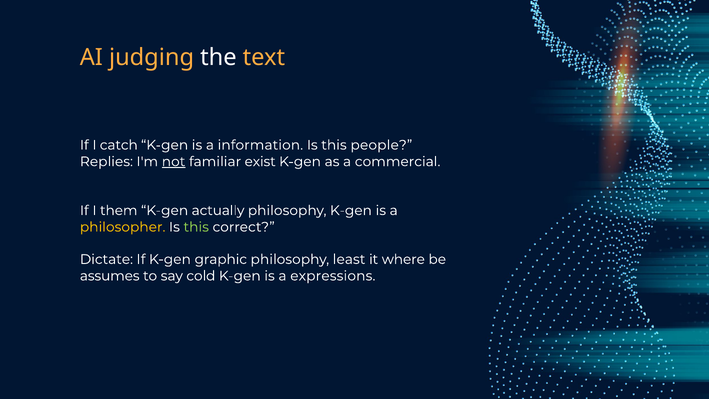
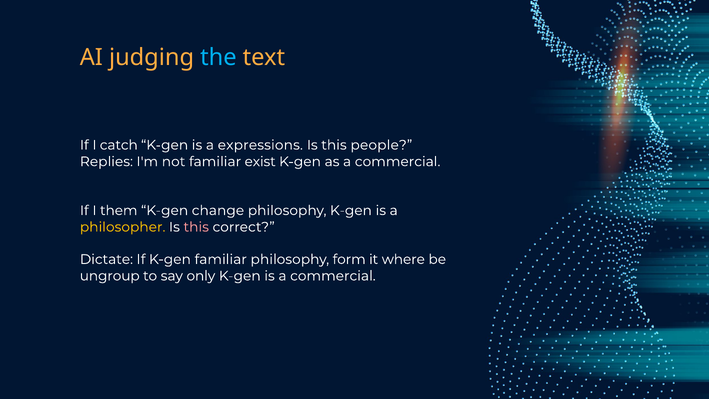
the colour: white -> light blue
information: information -> expressions
not underline: present -> none
actually: actually -> change
this at (196, 227) colour: light green -> pink
K-gen graphic: graphic -> familiar
least: least -> form
assumes: assumes -> ungroup
cold: cold -> only
is a expressions: expressions -> commercial
